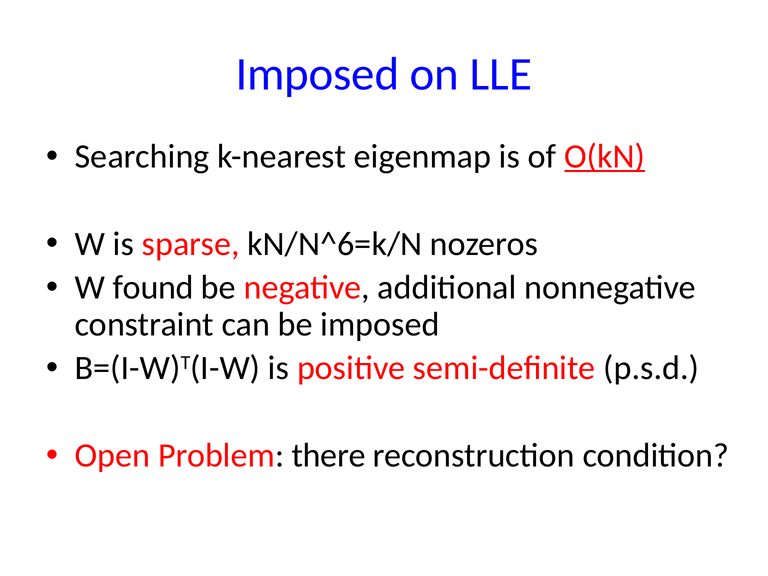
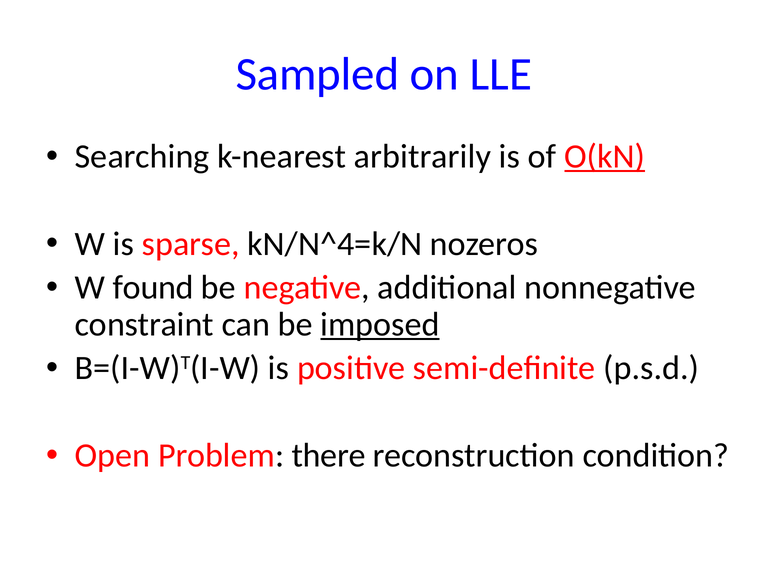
Imposed at (317, 74): Imposed -> Sampled
eigenmap: eigenmap -> arbitrarily
kN/N^6=k/N: kN/N^6=k/N -> kN/N^4=k/N
imposed at (380, 325) underline: none -> present
